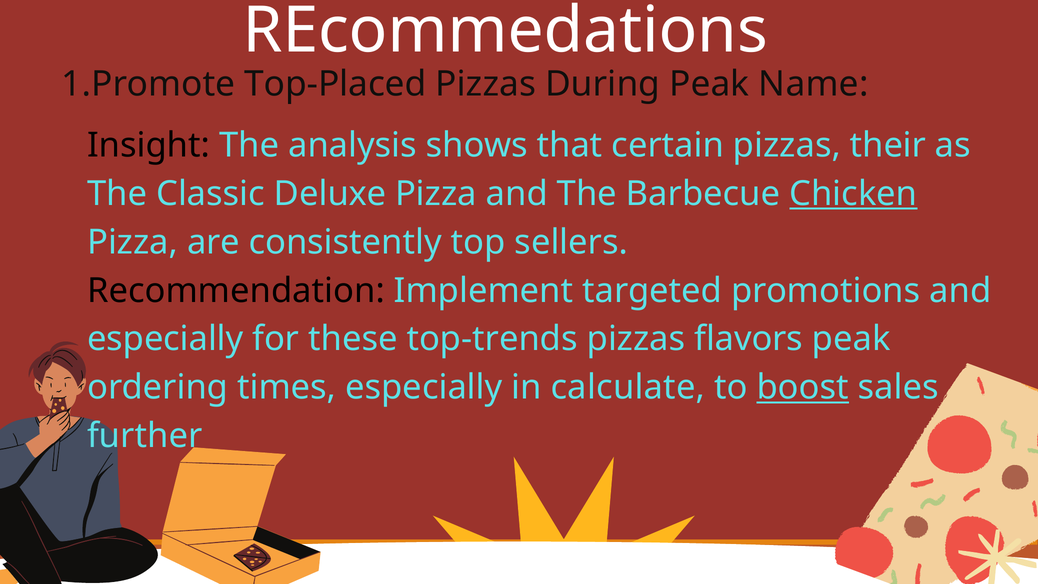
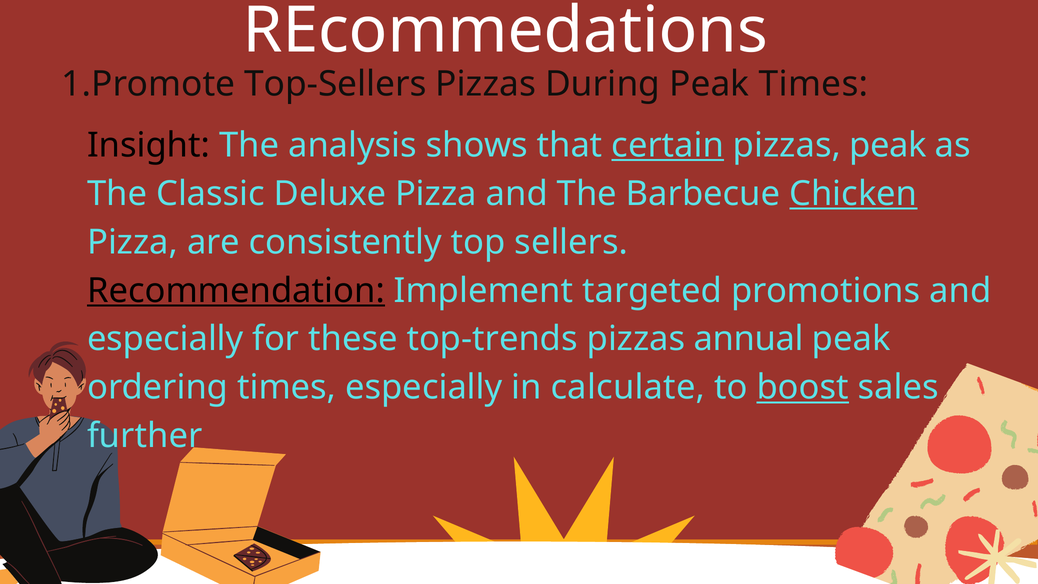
Top-Placed: Top-Placed -> Top-Sellers
Peak Name: Name -> Times
certain underline: none -> present
pizzas their: their -> peak
Recommendation underline: none -> present
flavors: flavors -> annual
